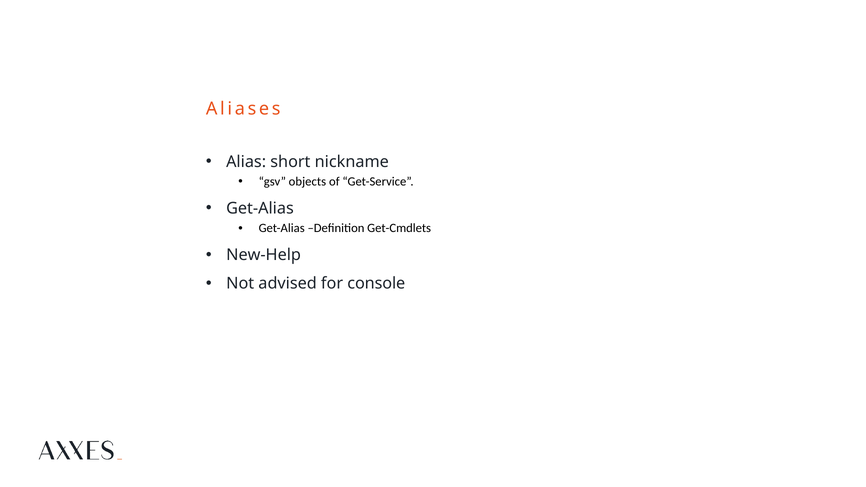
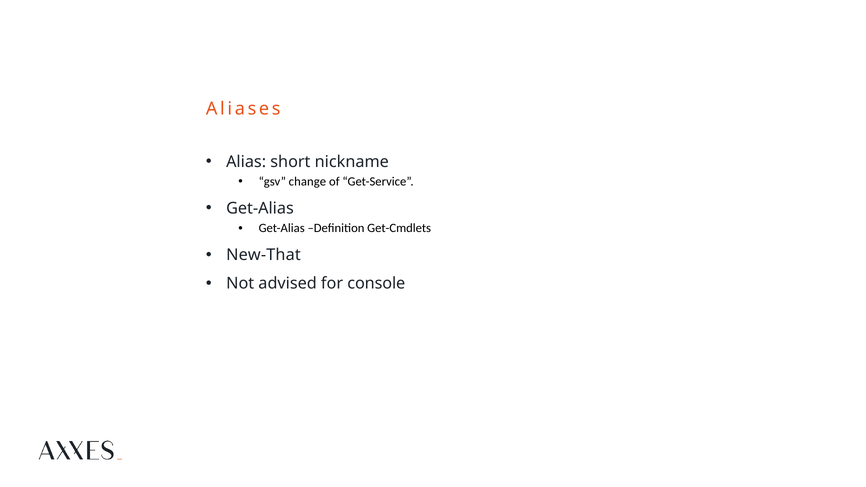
objects: objects -> change
New-Help: New-Help -> New-That
